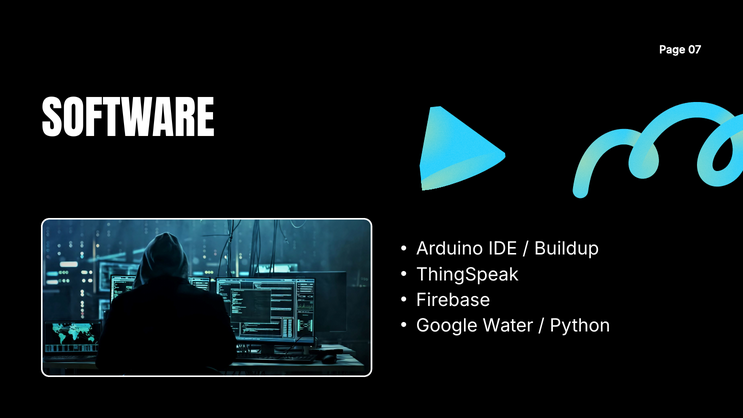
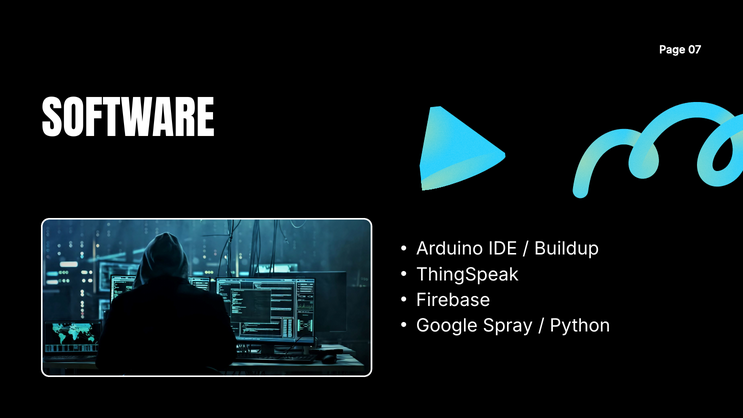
Water: Water -> Spray
